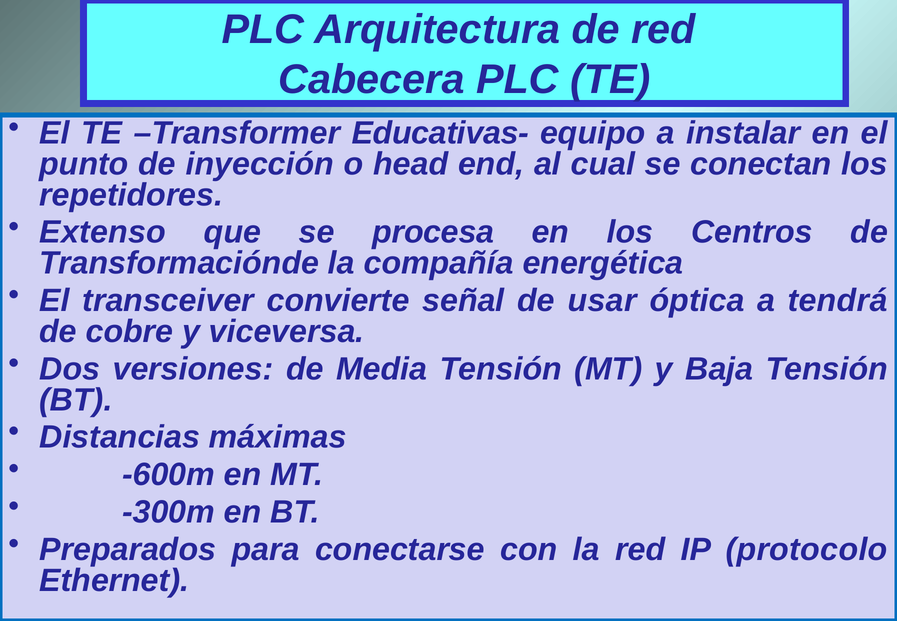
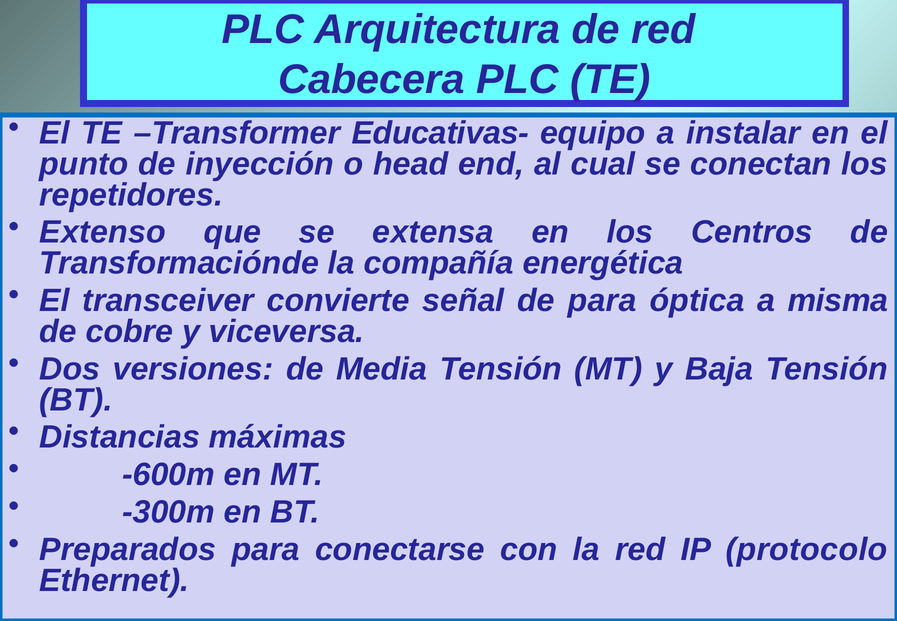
procesa: procesa -> extensa
de usar: usar -> para
tendrá: tendrá -> misma
